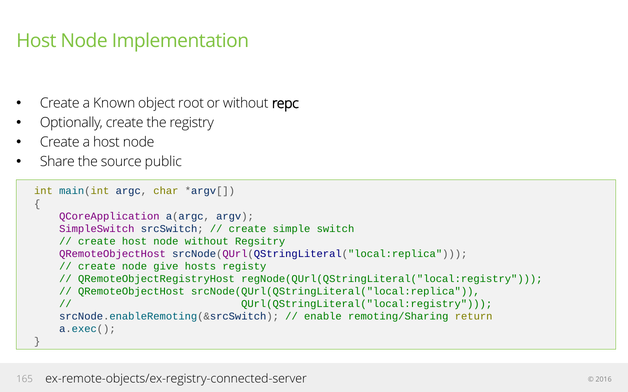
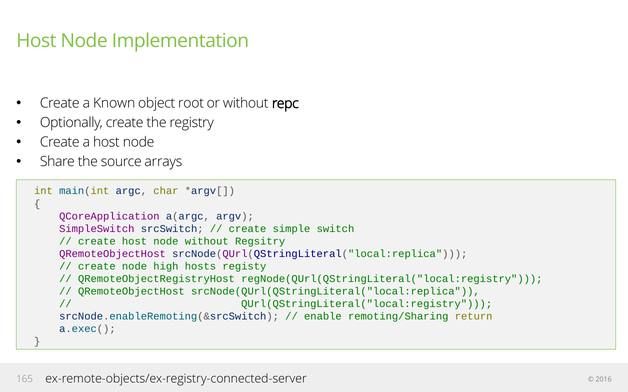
public: public -> arrays
give: give -> high
